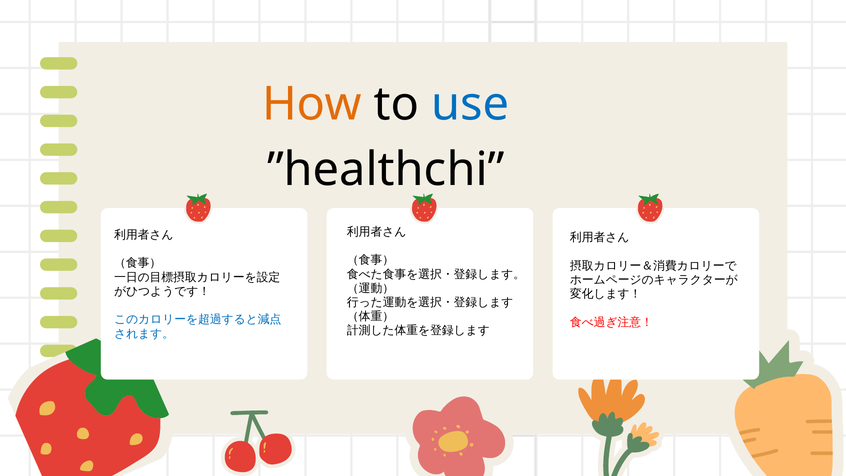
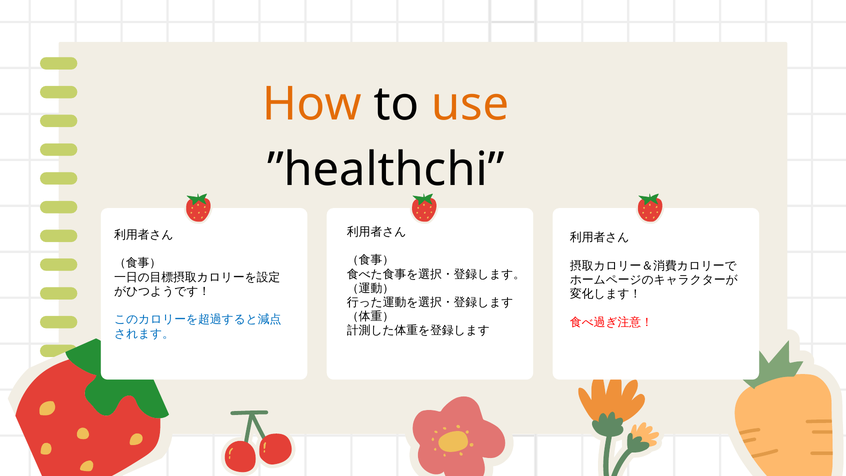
use colour: blue -> orange
